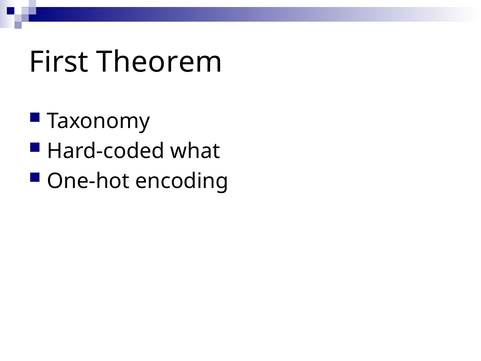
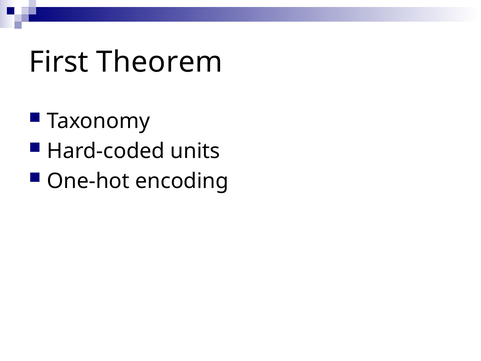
what: what -> units
